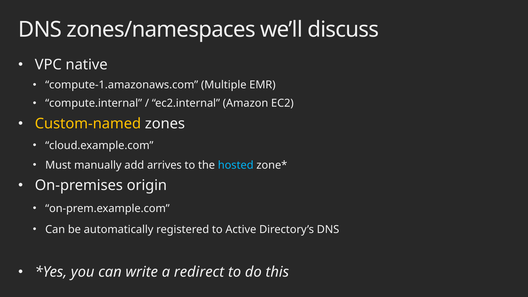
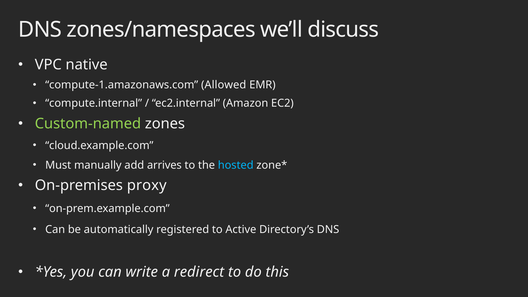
Multiple: Multiple -> Allowed
Custom-named colour: yellow -> light green
origin: origin -> proxy
